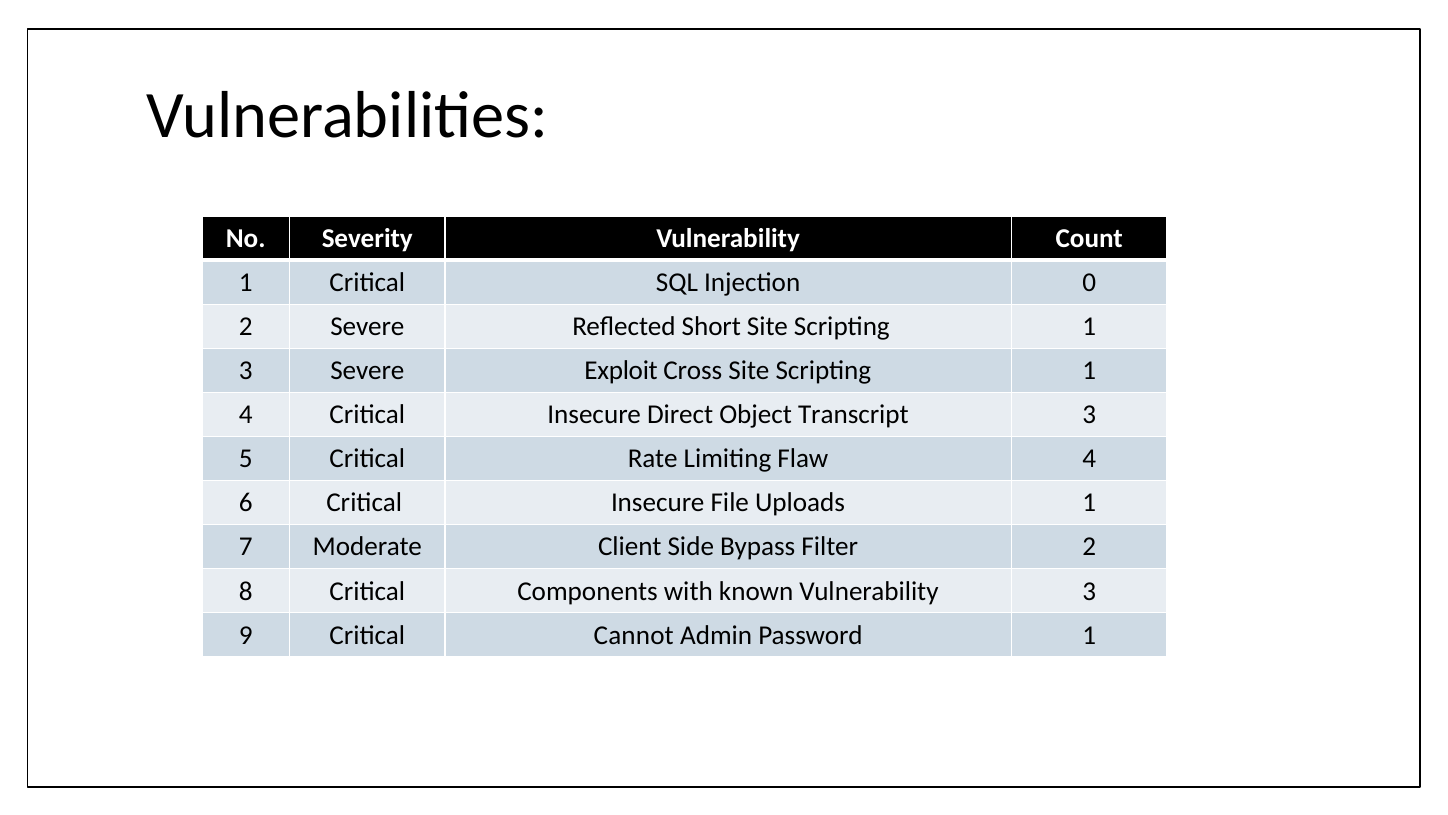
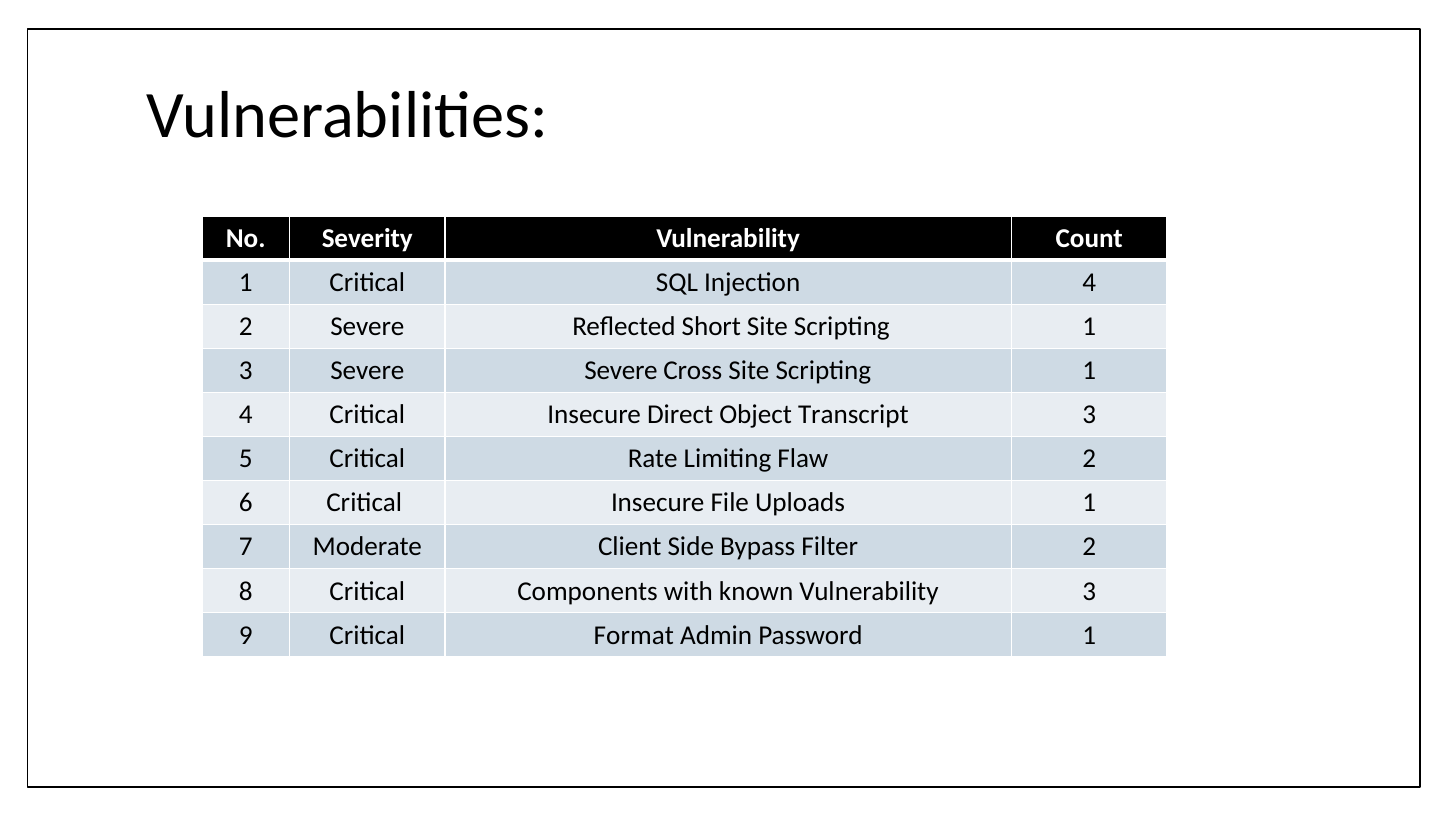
Injection 0: 0 -> 4
Severe Exploit: Exploit -> Severe
Flaw 4: 4 -> 2
Cannot: Cannot -> Format
